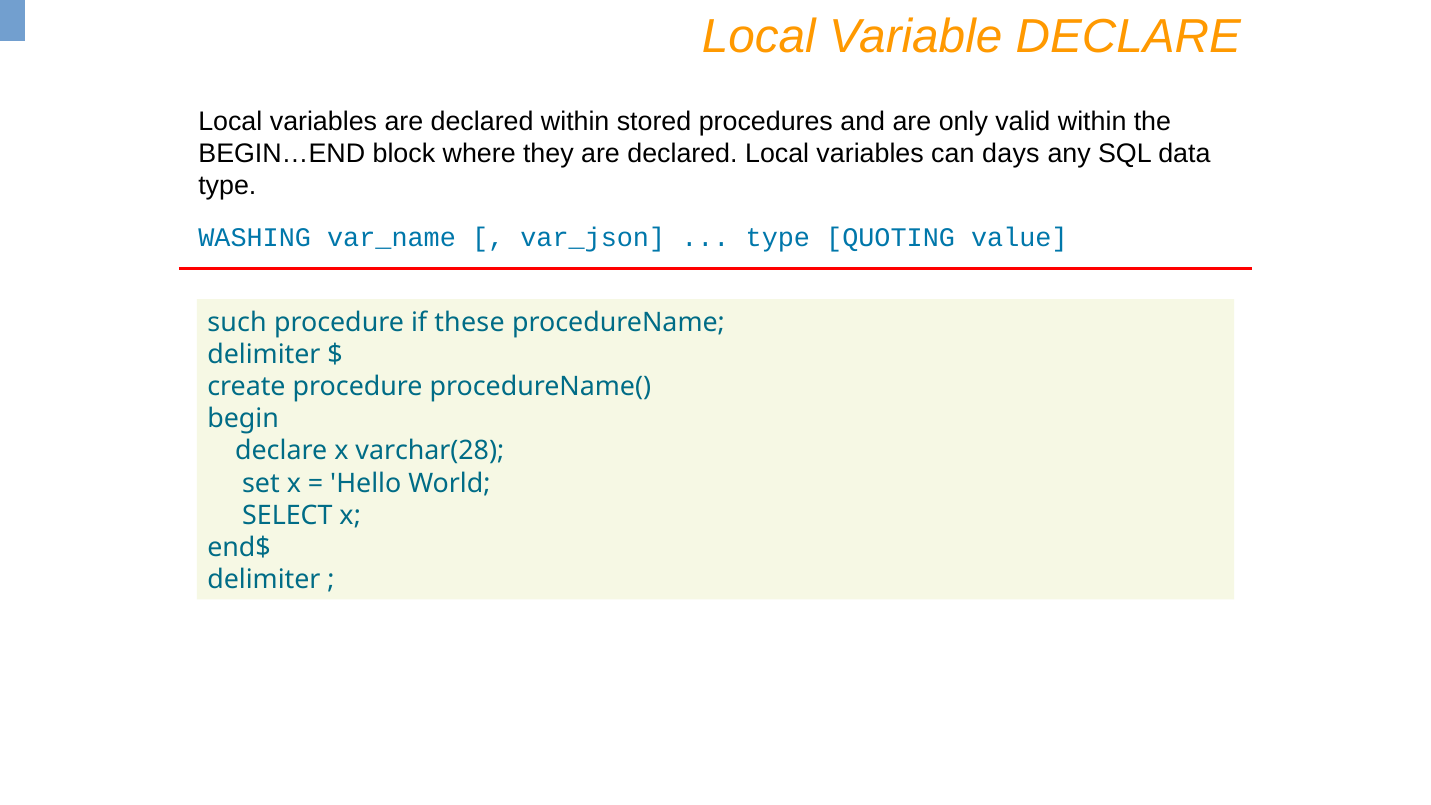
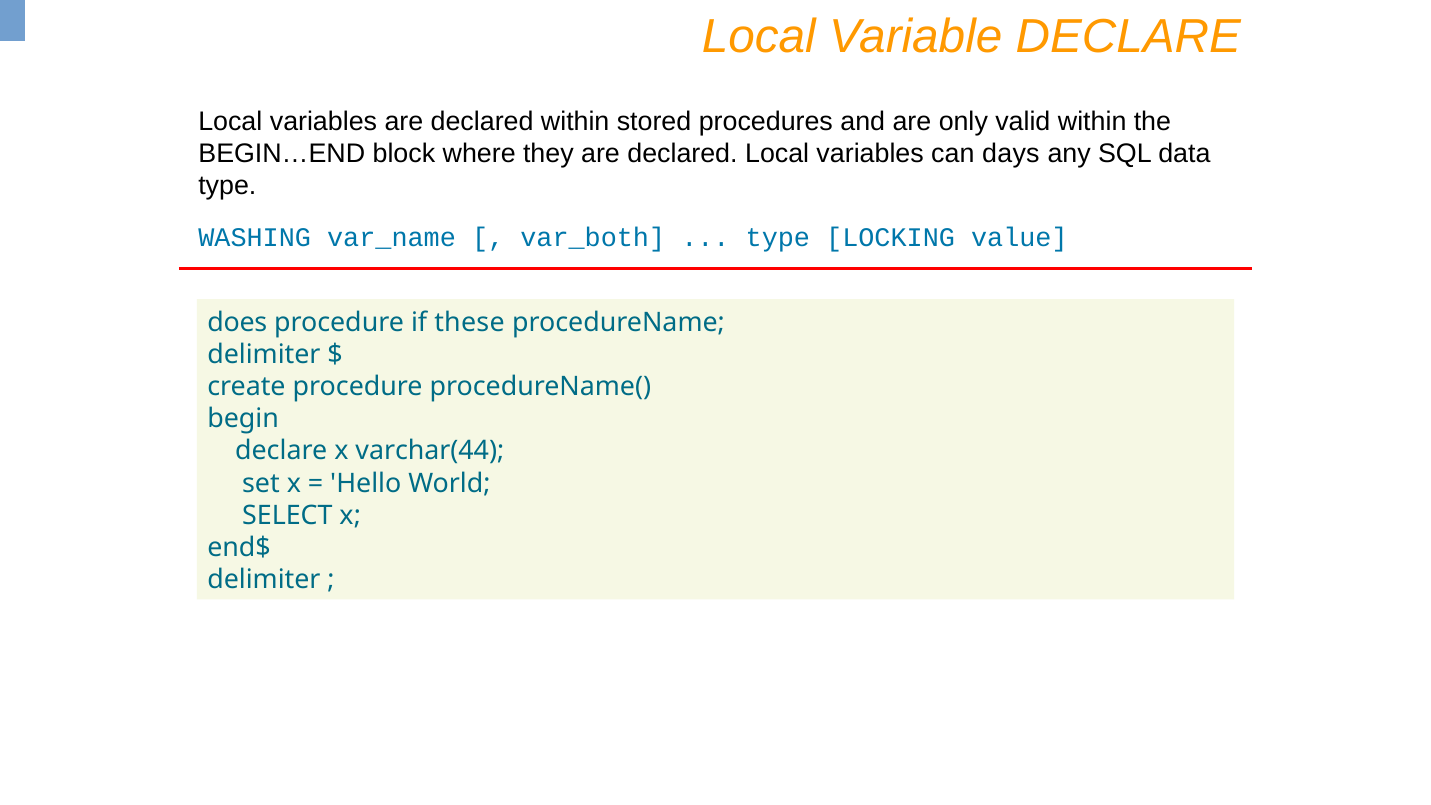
var_json: var_json -> var_both
QUOTING: QUOTING -> LOCKING
such: such -> does
varchar(28: varchar(28 -> varchar(44
